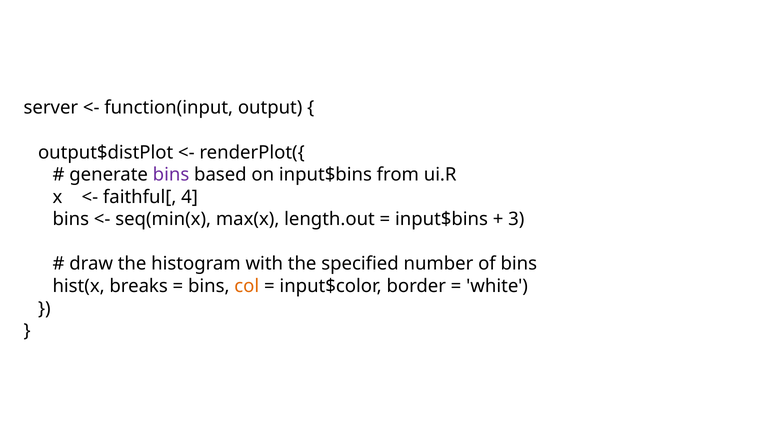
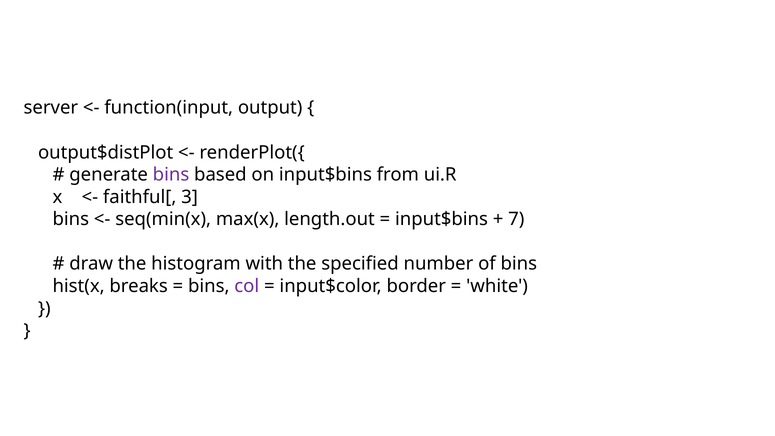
4: 4 -> 3
3: 3 -> 7
col colour: orange -> purple
